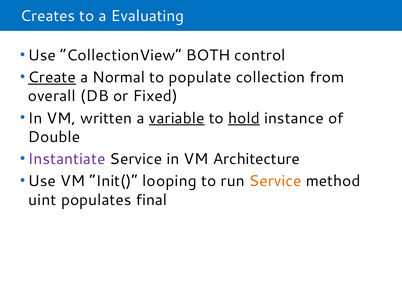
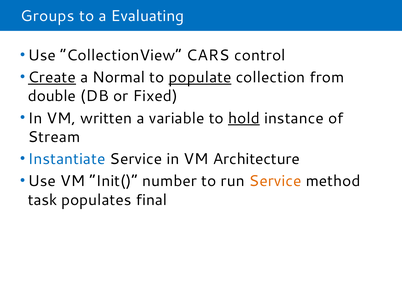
Creates: Creates -> Groups
BOTH: BOTH -> CARS
populate underline: none -> present
overall: overall -> double
variable underline: present -> none
Double: Double -> Stream
Instantiate colour: purple -> blue
looping: looping -> number
uint: uint -> task
